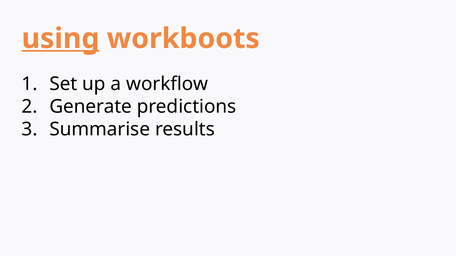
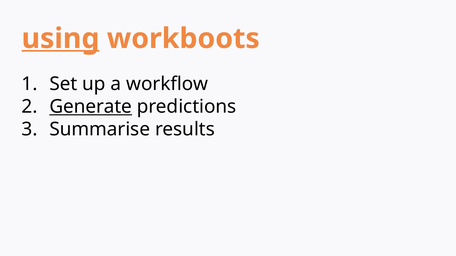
Generate underline: none -> present
